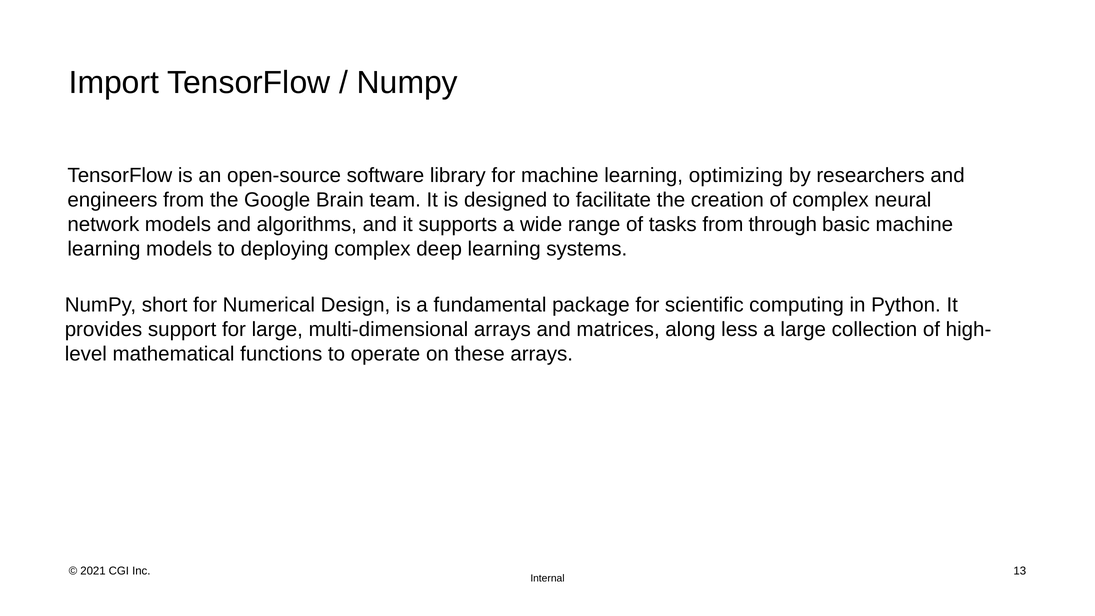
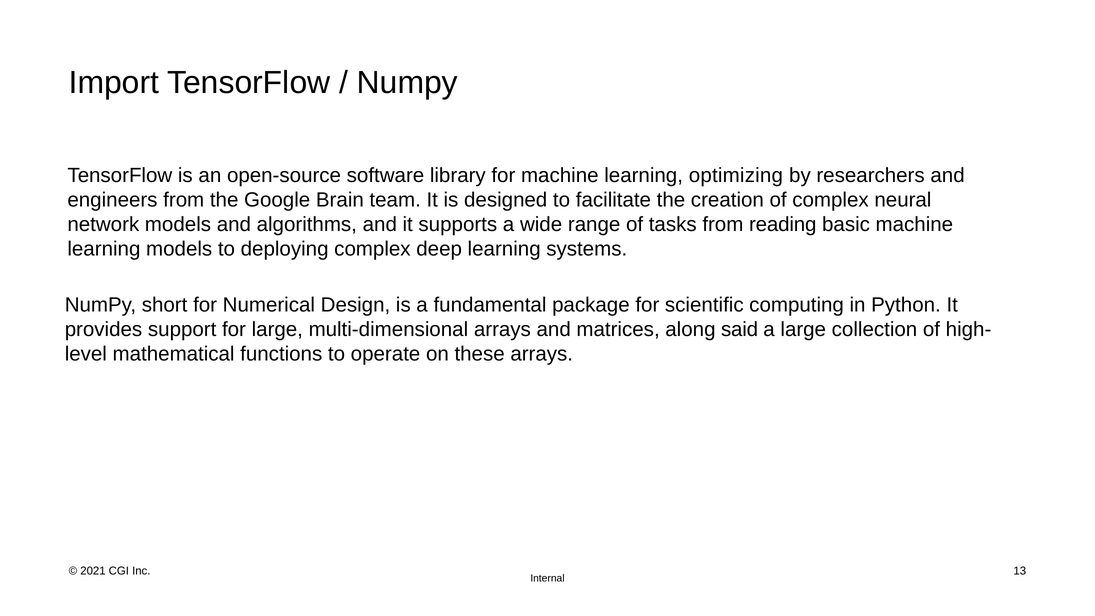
through: through -> reading
less: less -> said
